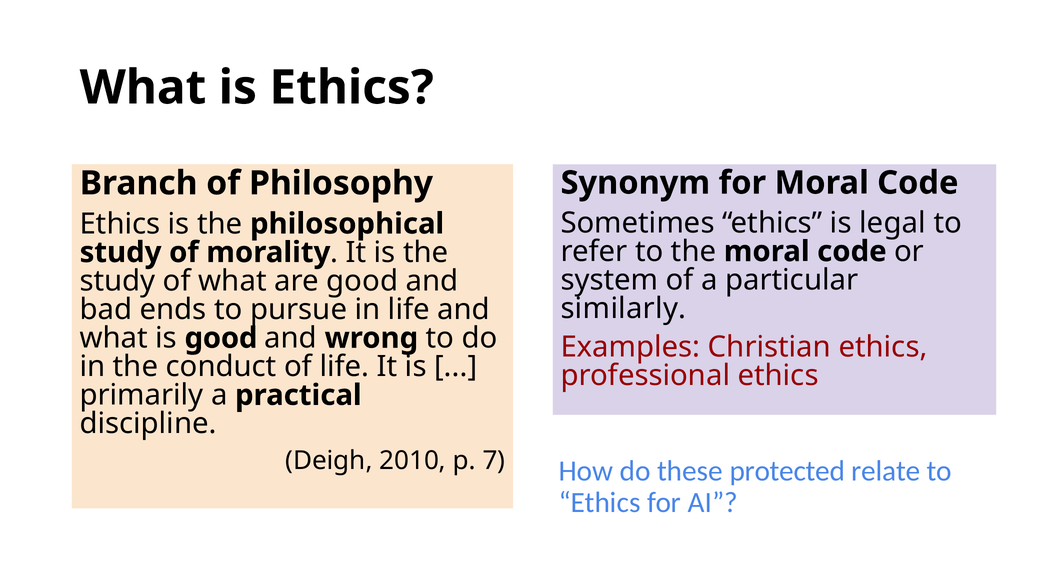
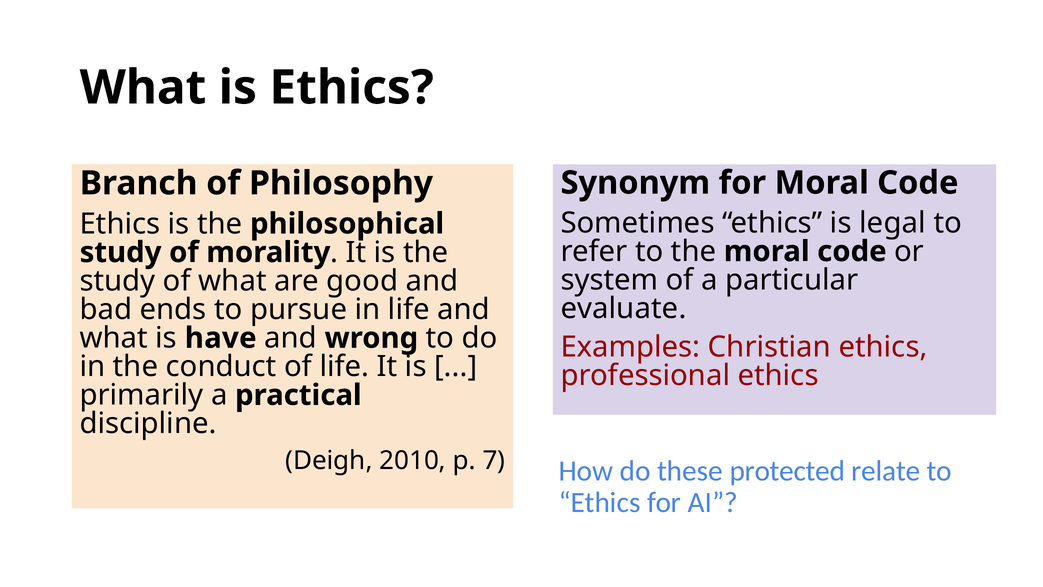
similarly: similarly -> evaluate
is good: good -> have
